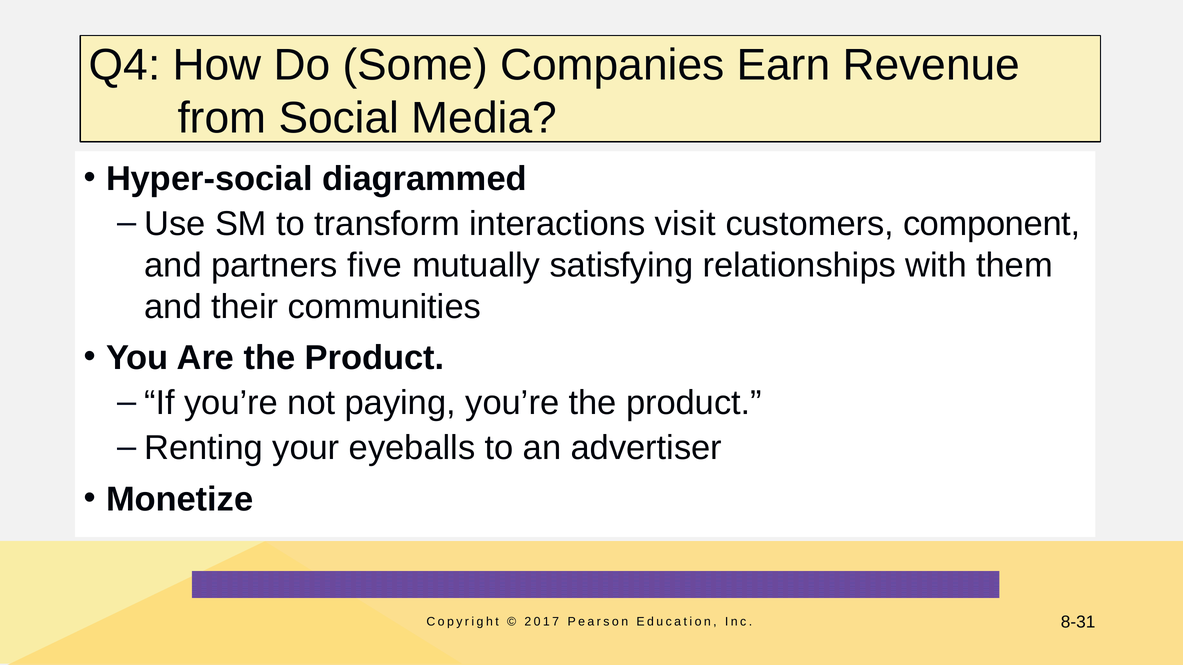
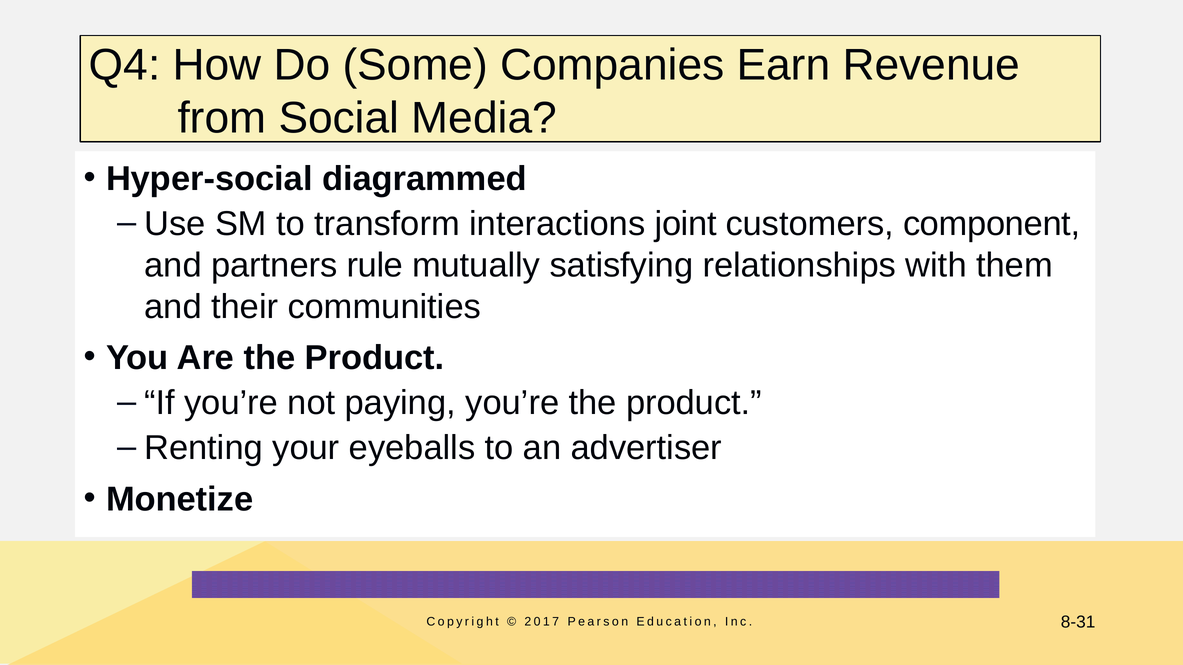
visit: visit -> joint
five: five -> rule
